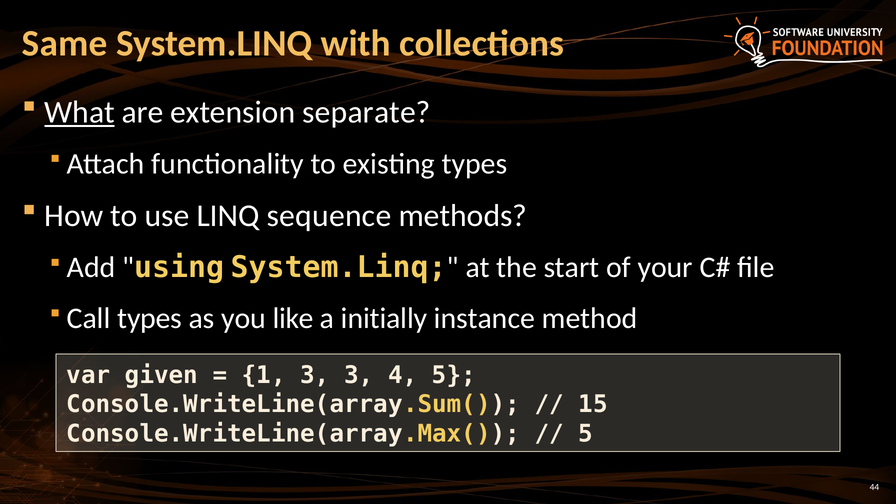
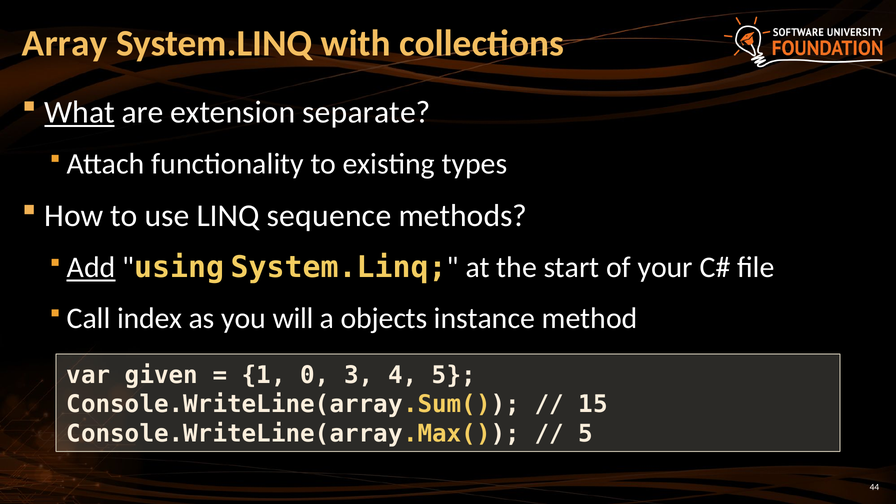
Same: Same -> Array
Add underline: none -> present
Call types: types -> index
like: like -> will
initially: initially -> objects
1 3: 3 -> 0
